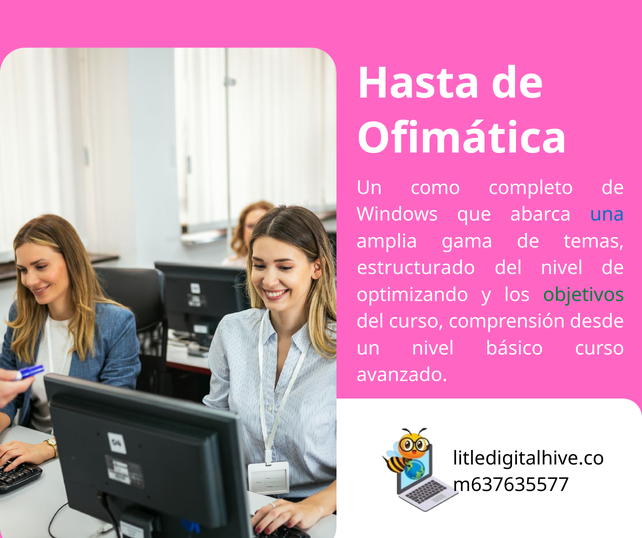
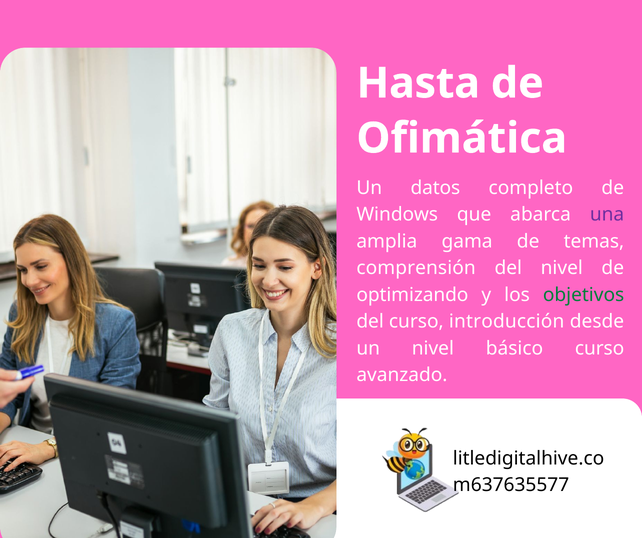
como: como -> datos
una colour: blue -> purple
estructurado: estructurado -> comprensión
comprensión: comprensión -> introducción
